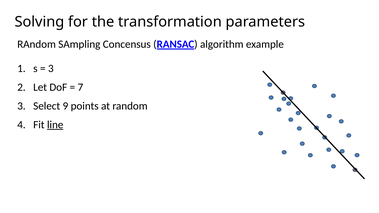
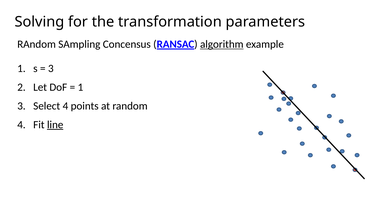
algorithm underline: none -> present
7 at (80, 87): 7 -> 1
Select 9: 9 -> 4
